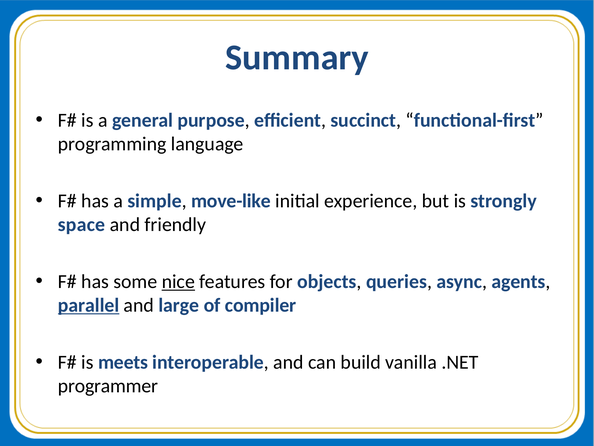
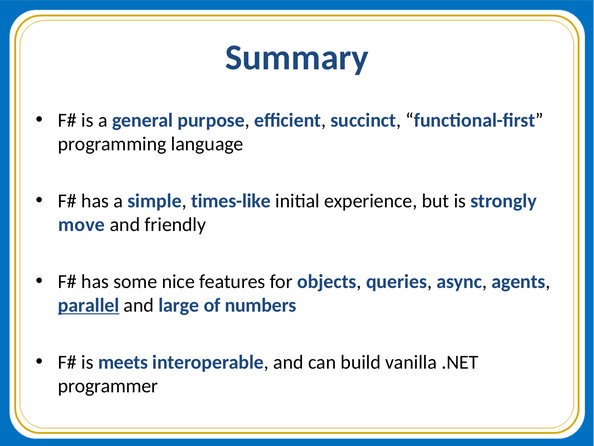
move-like: move-like -> times-like
space: space -> move
nice underline: present -> none
compiler: compiler -> numbers
